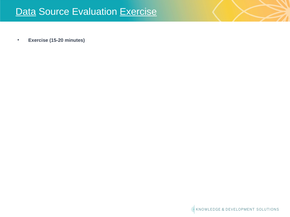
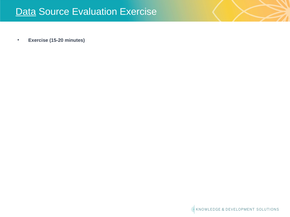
Exercise at (138, 12) underline: present -> none
